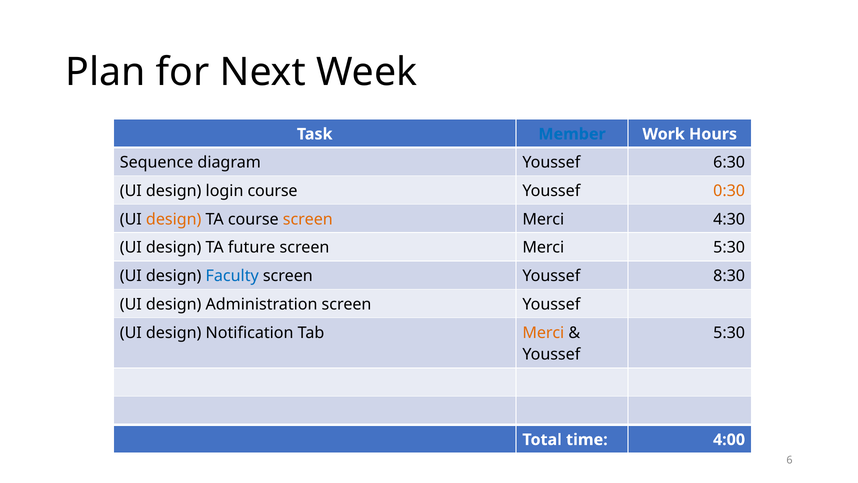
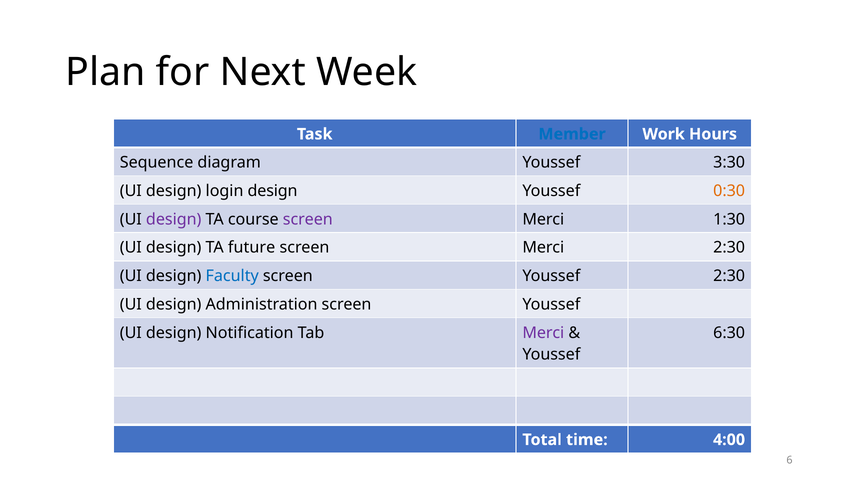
6:30: 6:30 -> 3:30
login course: course -> design
design at (174, 219) colour: orange -> purple
screen at (308, 219) colour: orange -> purple
4:30: 4:30 -> 1:30
Merci 5:30: 5:30 -> 2:30
Youssef 8:30: 8:30 -> 2:30
Merci at (543, 332) colour: orange -> purple
5:30 at (729, 332): 5:30 -> 6:30
